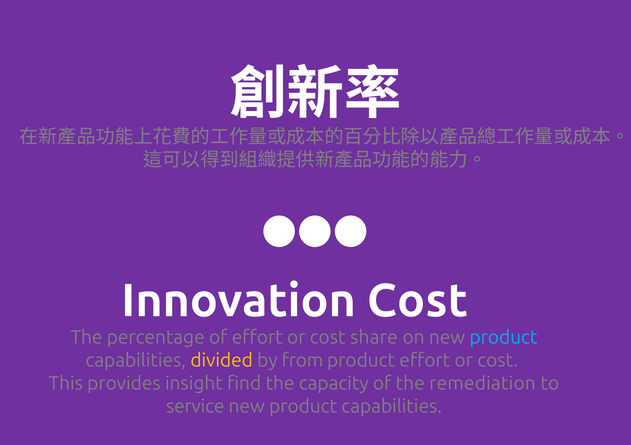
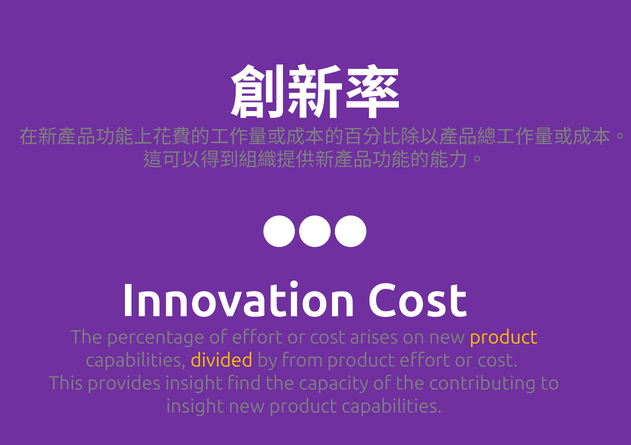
share: share -> arises
product at (503, 337) colour: light blue -> yellow
remediation: remediation -> contributing
service at (195, 406): service -> insight
